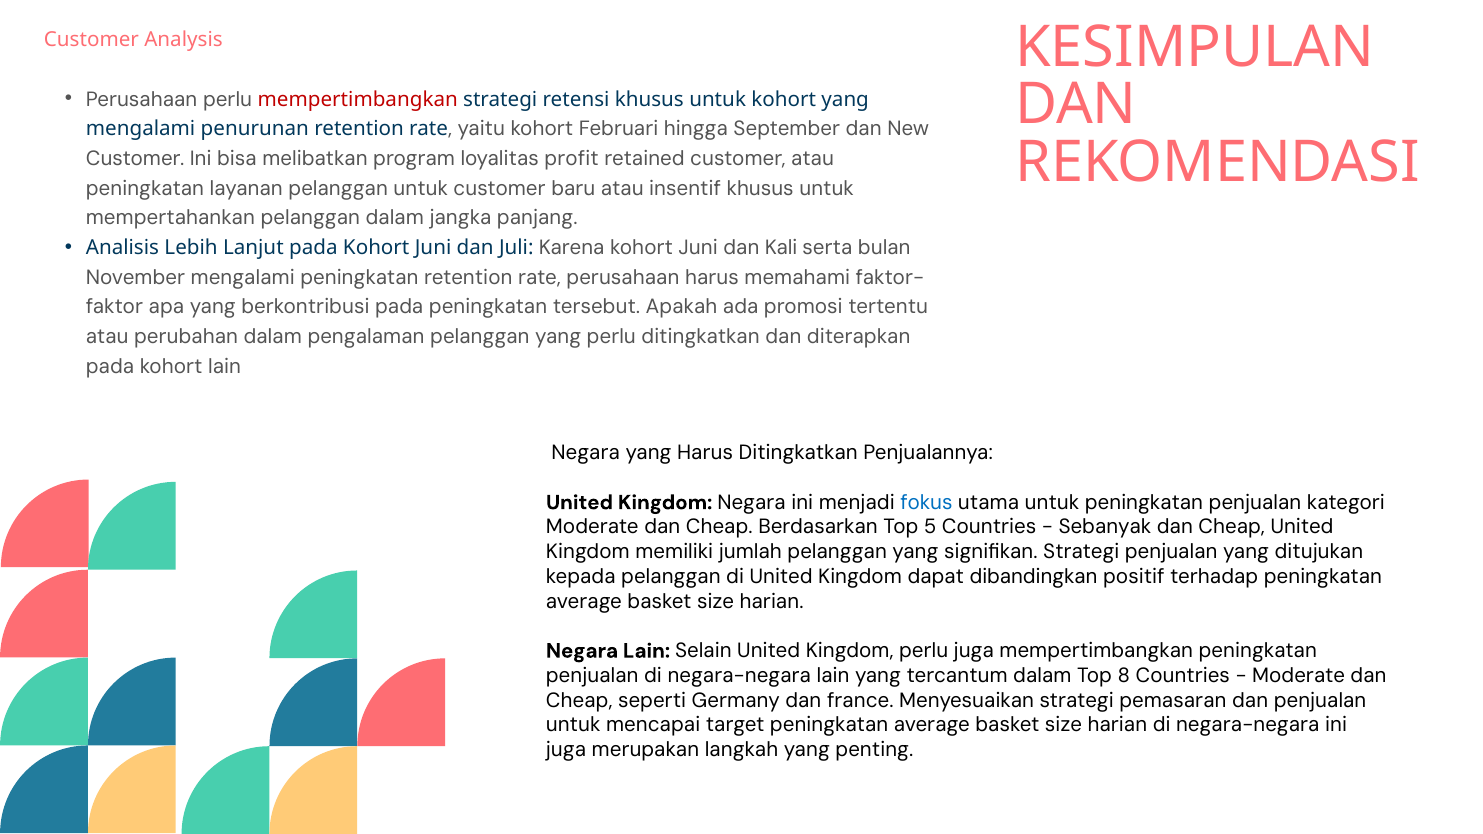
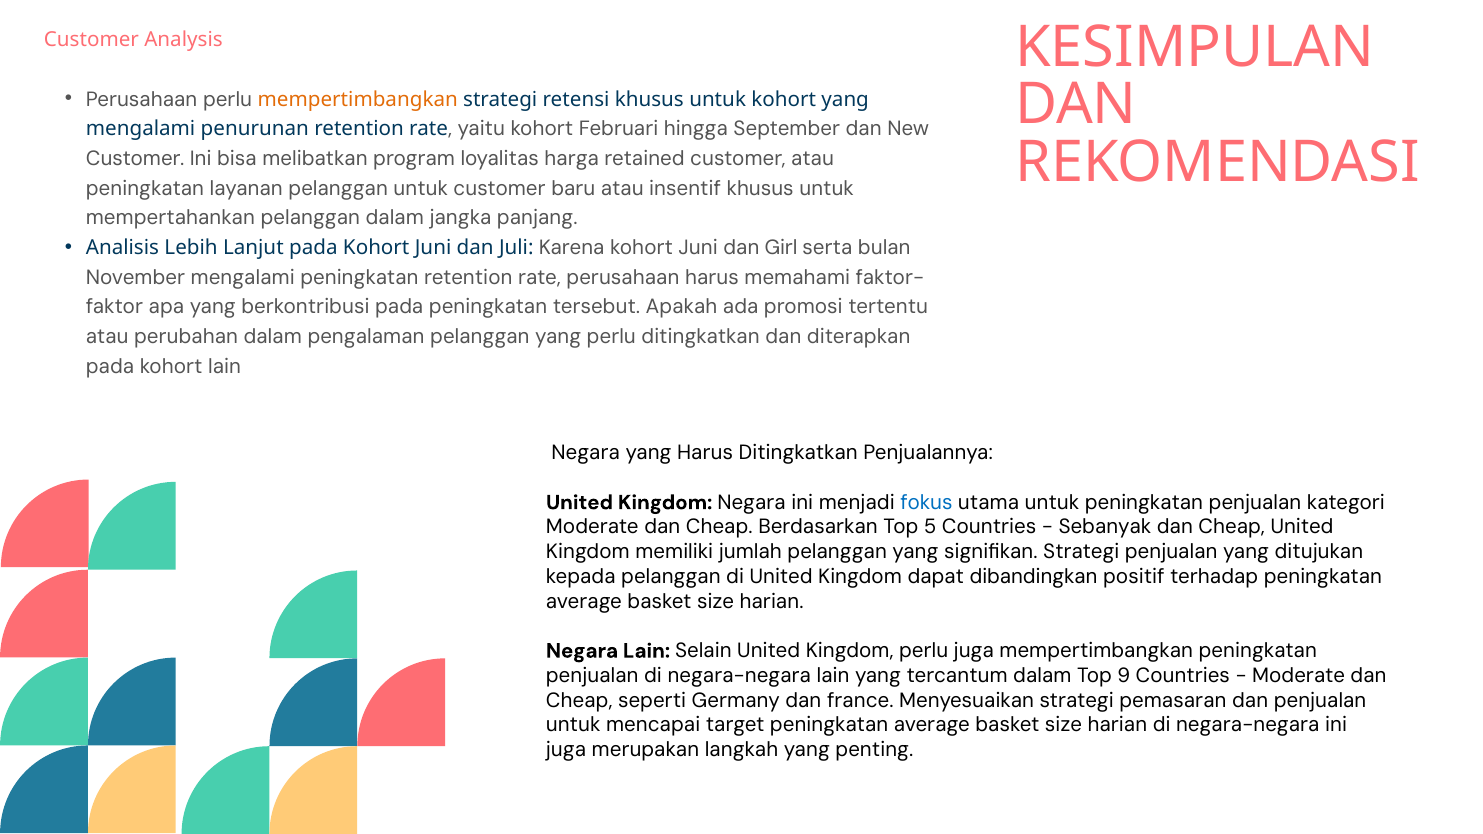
mempertimbangkan at (358, 99) colour: red -> orange
profit: profit -> harga
Kali: Kali -> Girl
8: 8 -> 9
